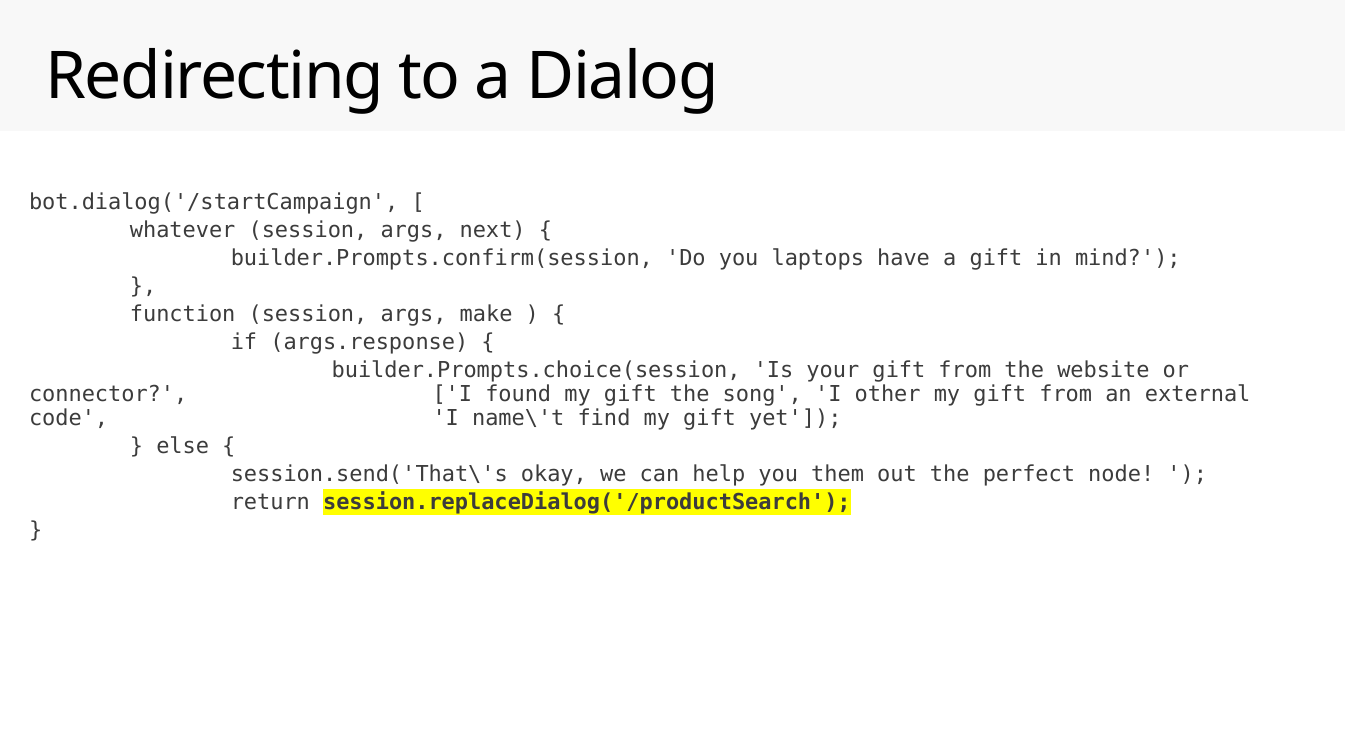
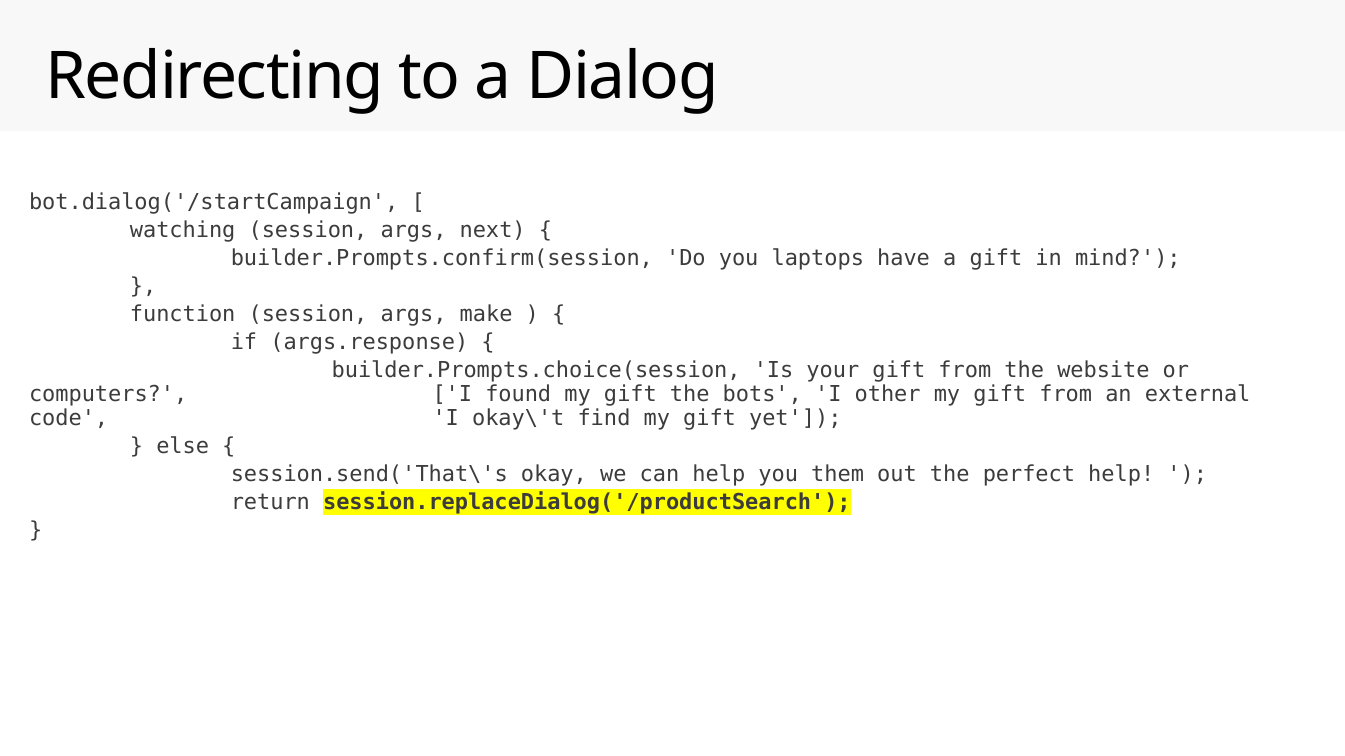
whatever: whatever -> watching
connector: connector -> computers
song: song -> bots
name\'t: name\'t -> okay\'t
perfect node: node -> help
